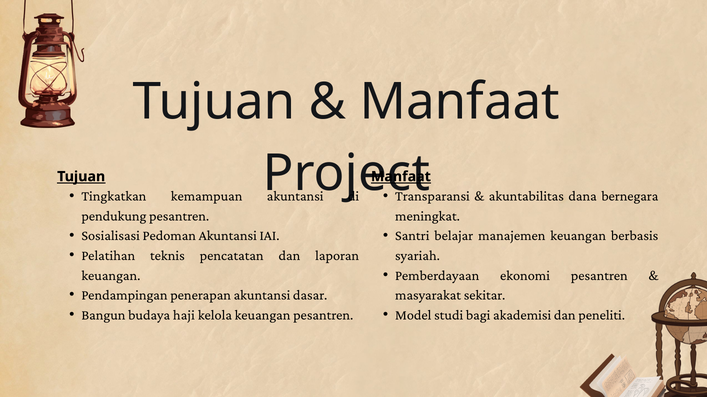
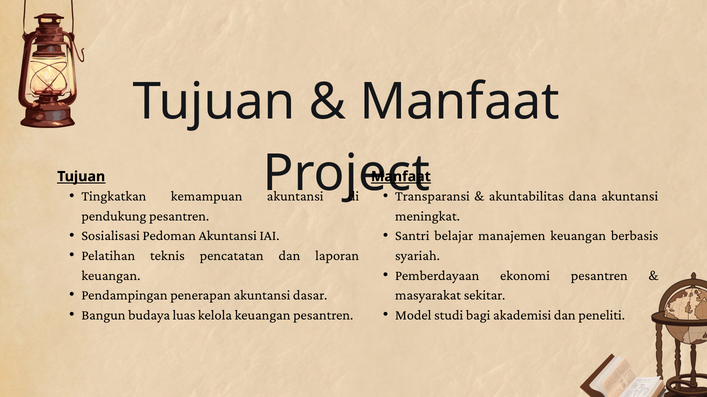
dana bernegara: bernegara -> akuntansi
haji: haji -> luas
